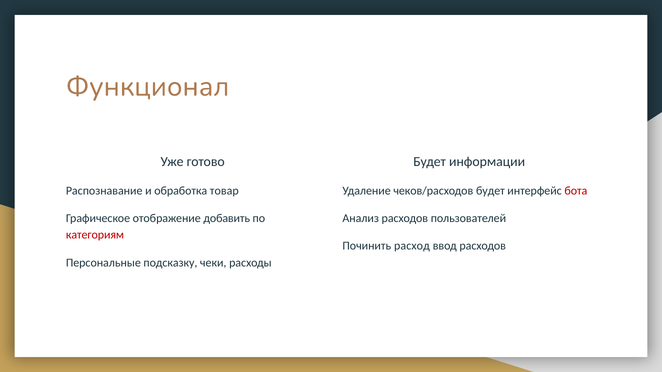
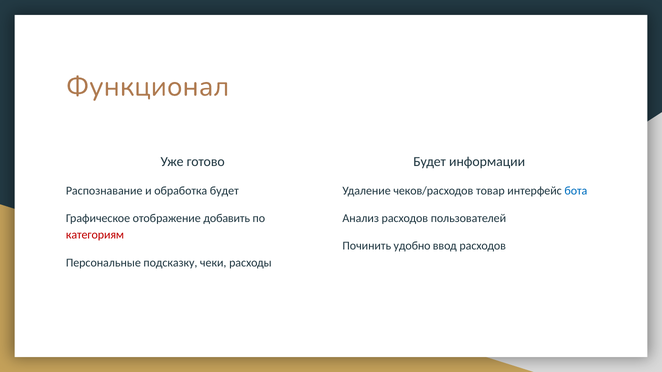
обработка товар: товар -> будет
чеков/расходов будет: будет -> товар
бота colour: red -> blue
расход: расход -> удобно
